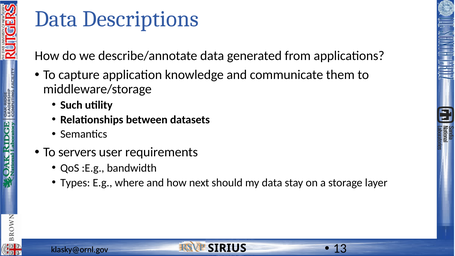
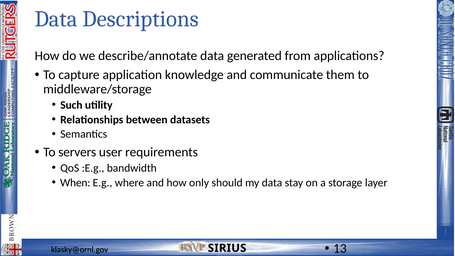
Types: Types -> When
next: next -> only
